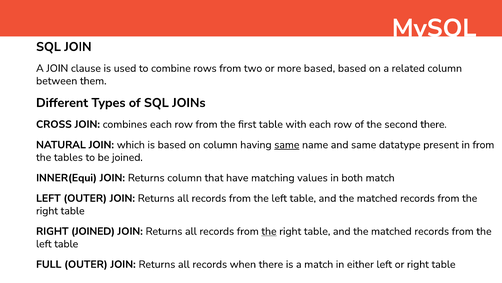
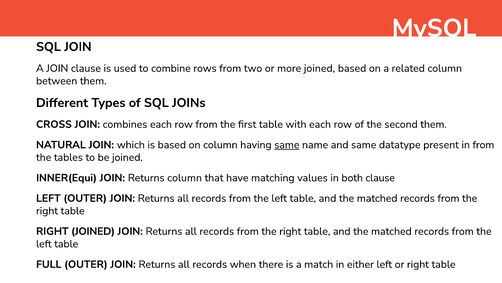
more based: based -> joined
second there: there -> them
both match: match -> clause
the at (269, 231) underline: present -> none
